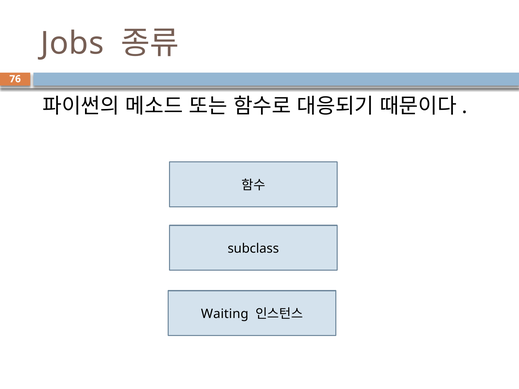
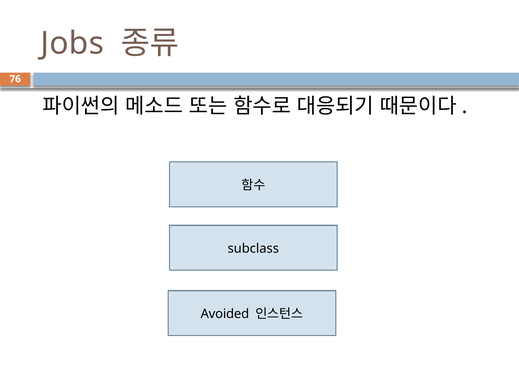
Waiting: Waiting -> Avoided
